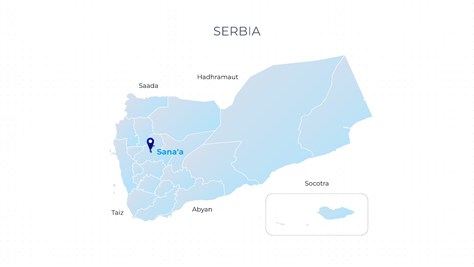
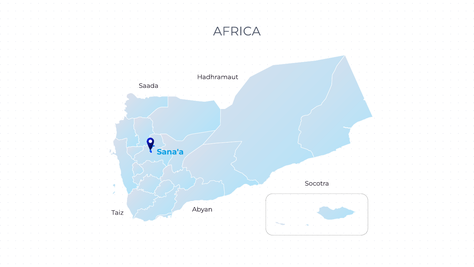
SERBIA: SERBIA -> AFRICA
